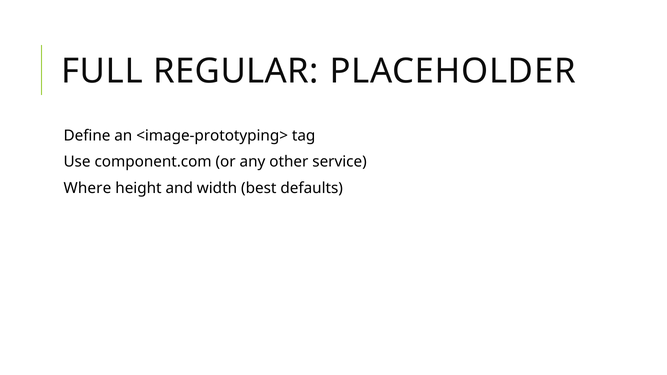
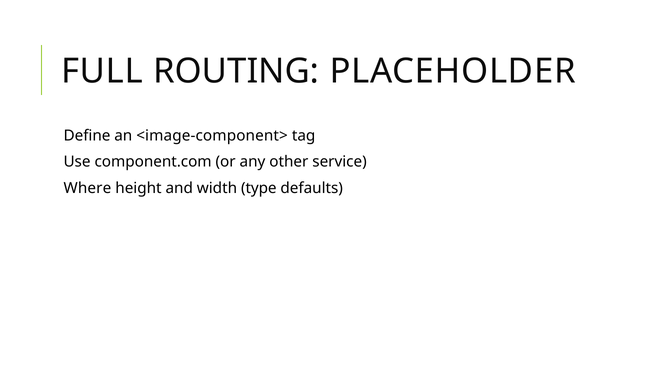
REGULAR: REGULAR -> ROUTING
<image-prototyping>: <image-prototyping> -> <image-component>
best: best -> type
